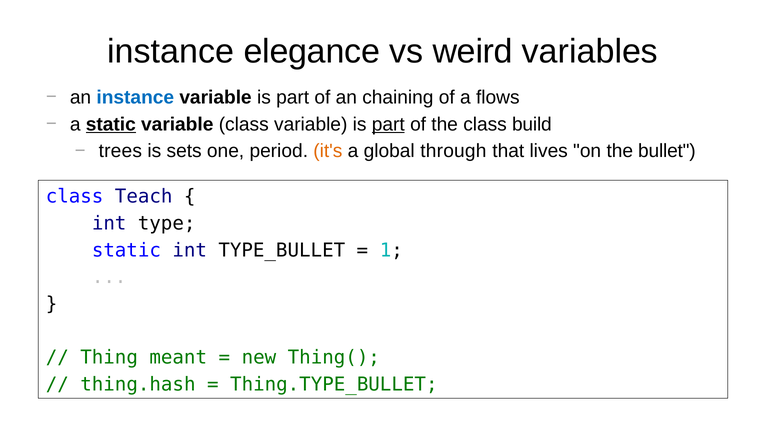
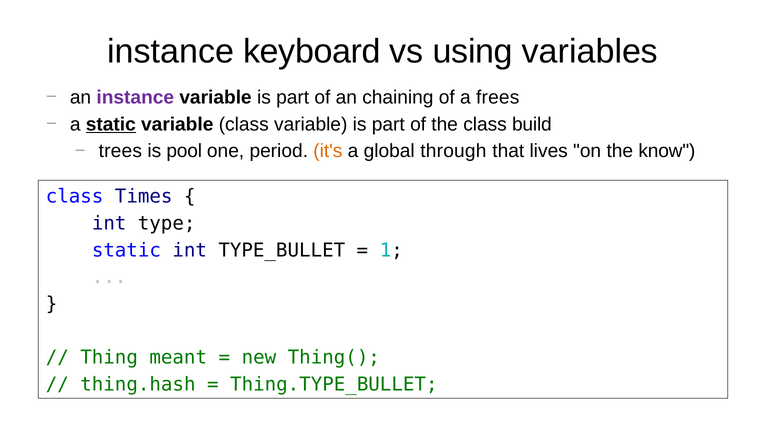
elegance: elegance -> keyboard
weird: weird -> using
instance at (135, 97) colour: blue -> purple
flows: flows -> frees
part at (388, 124) underline: present -> none
sets: sets -> pool
bullet: bullet -> know
Teach: Teach -> Times
